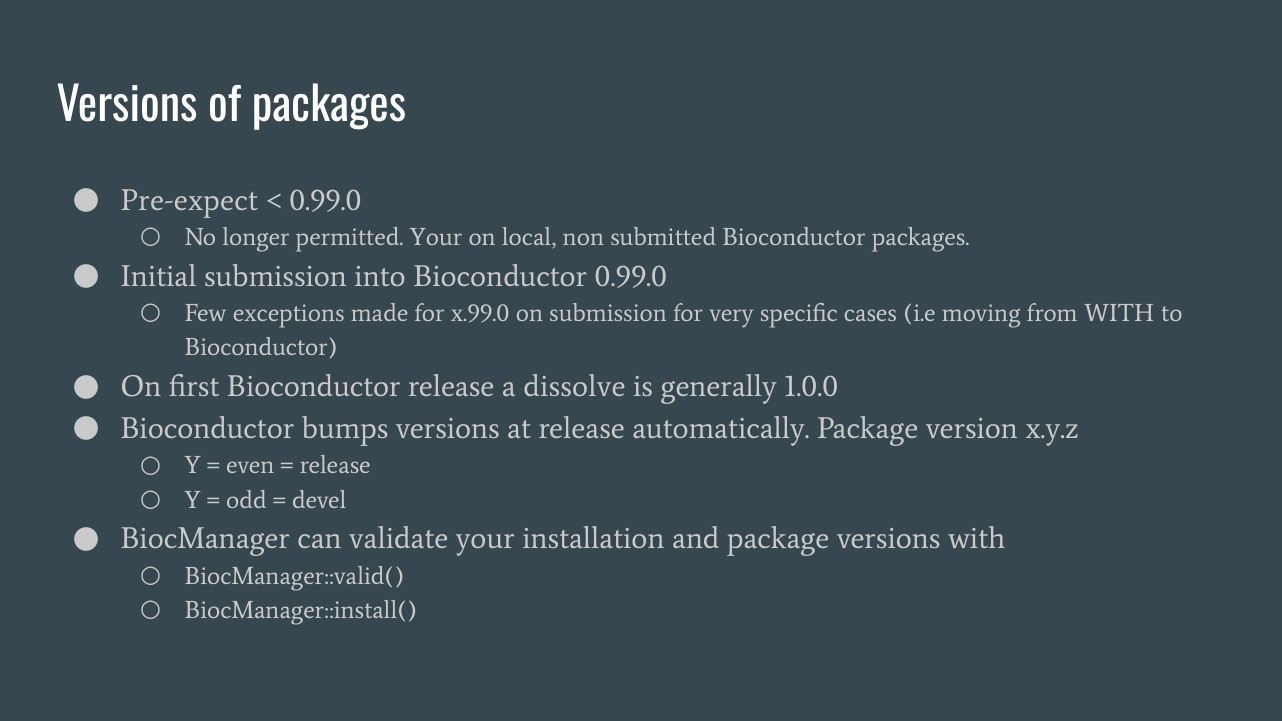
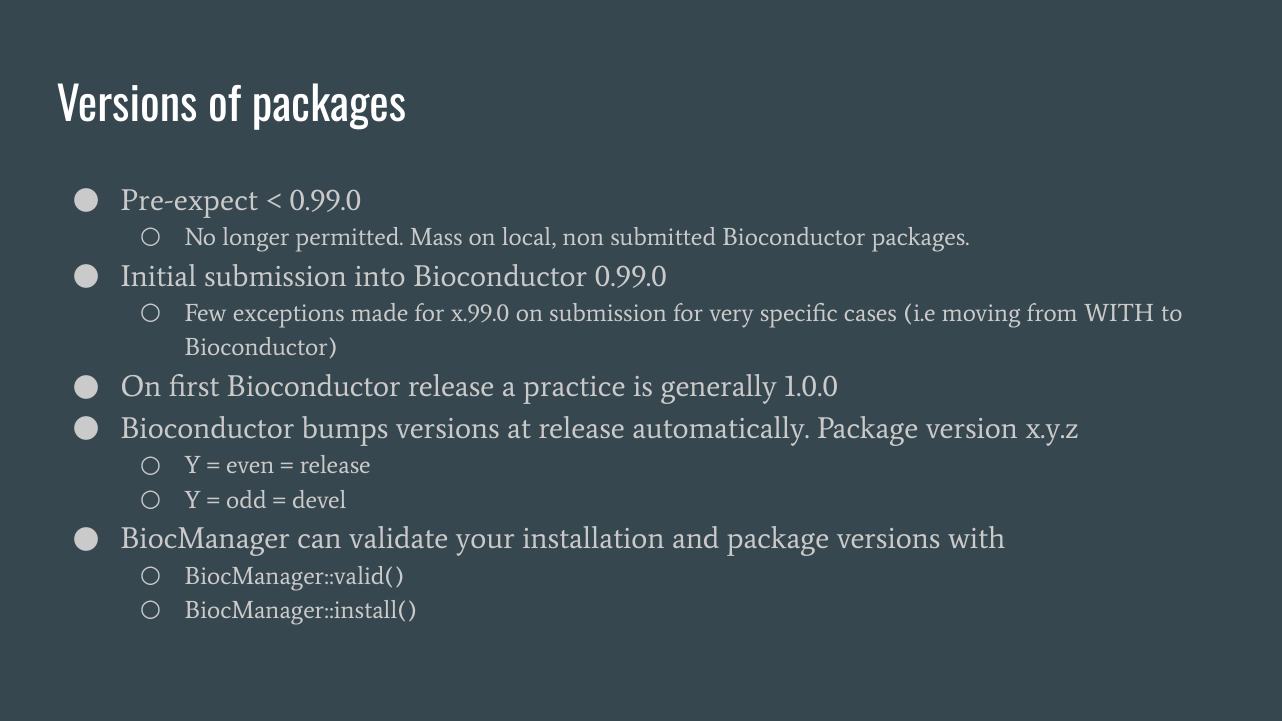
permitted Your: Your -> Mass
dissolve: dissolve -> practice
